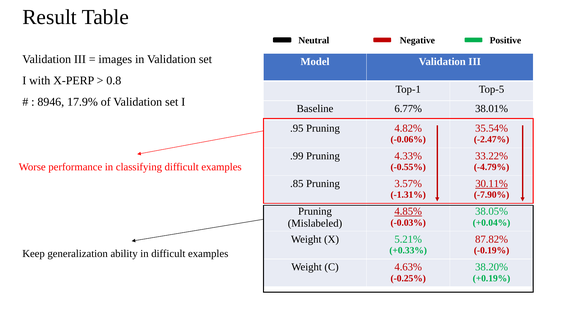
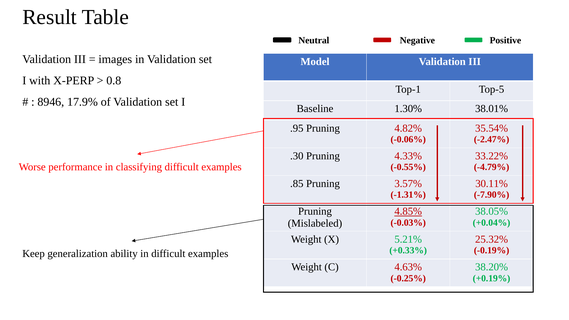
6.77%: 6.77% -> 1.30%
.99: .99 -> .30
30.11% underline: present -> none
87.82%: 87.82% -> 25.32%
